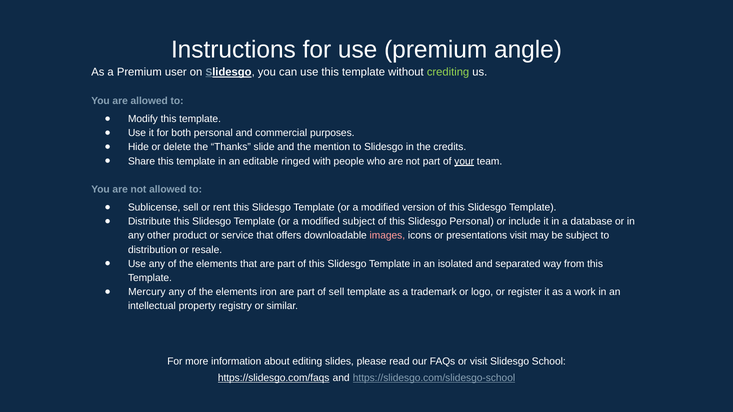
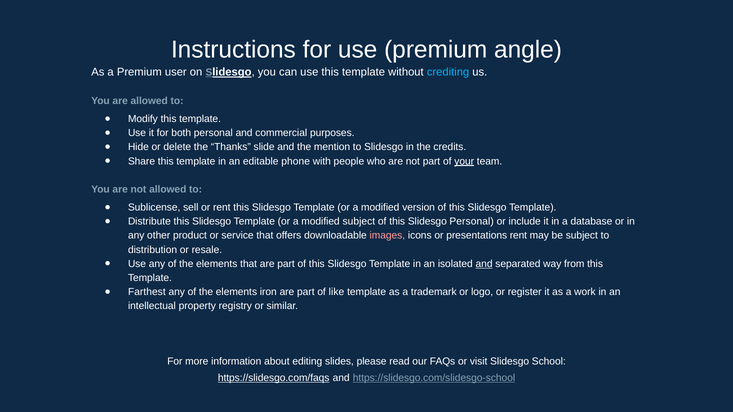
crediting colour: light green -> light blue
ringed: ringed -> phone
presentations visit: visit -> rent
and at (484, 264) underline: none -> present
Mercury: Mercury -> Farthest
of sell: sell -> like
